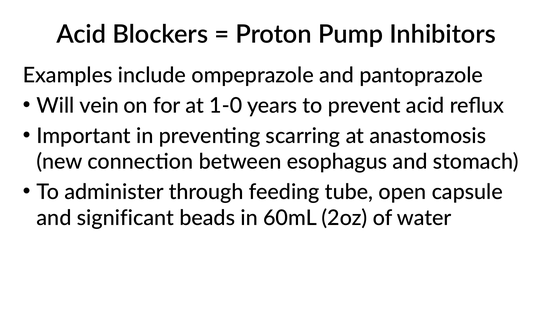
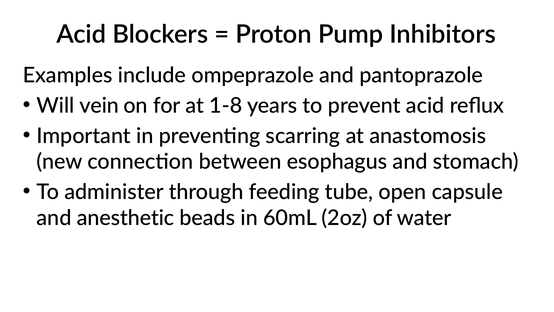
1-0: 1-0 -> 1-8
significant: significant -> anesthetic
